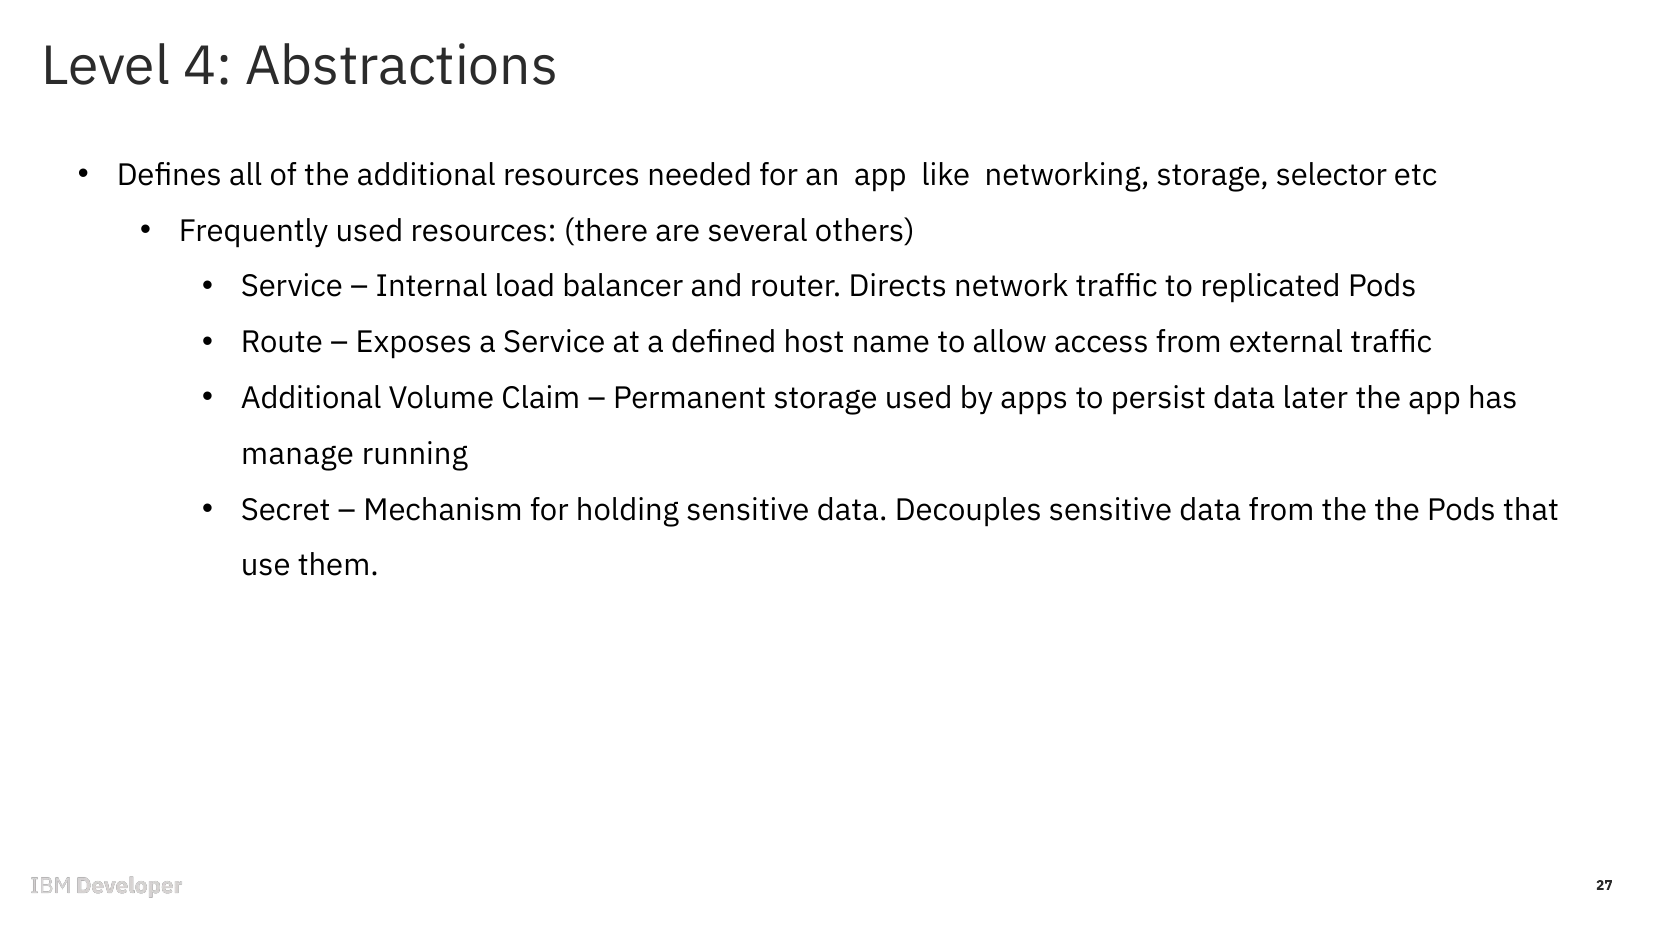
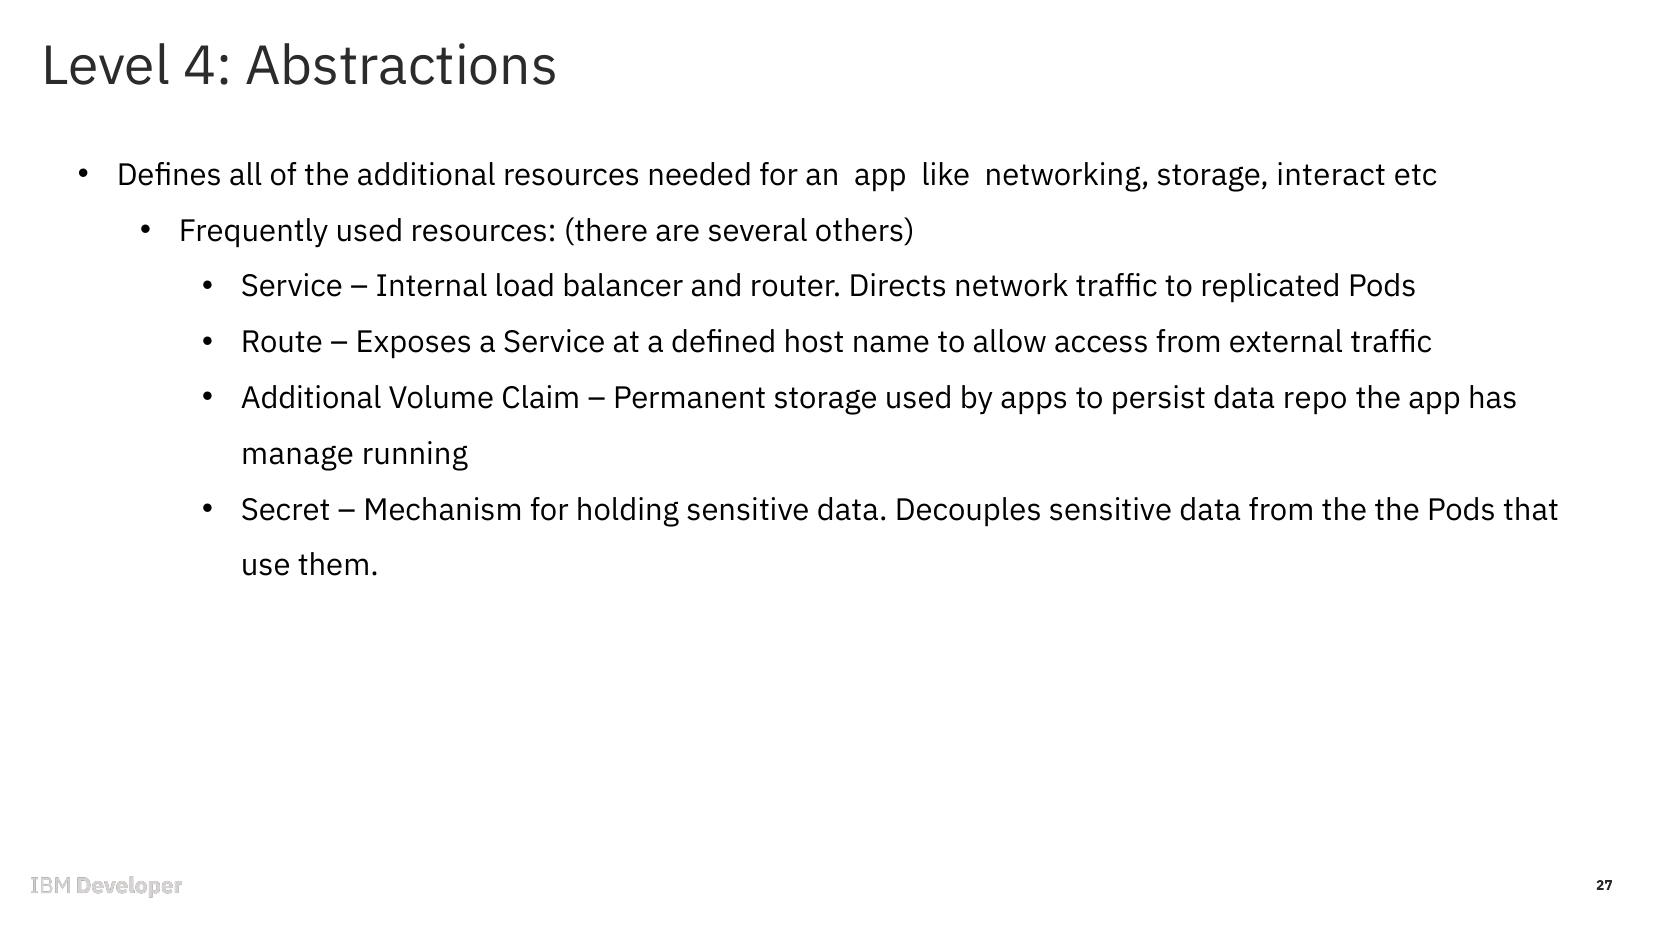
selector: selector -> interact
later: later -> repo
